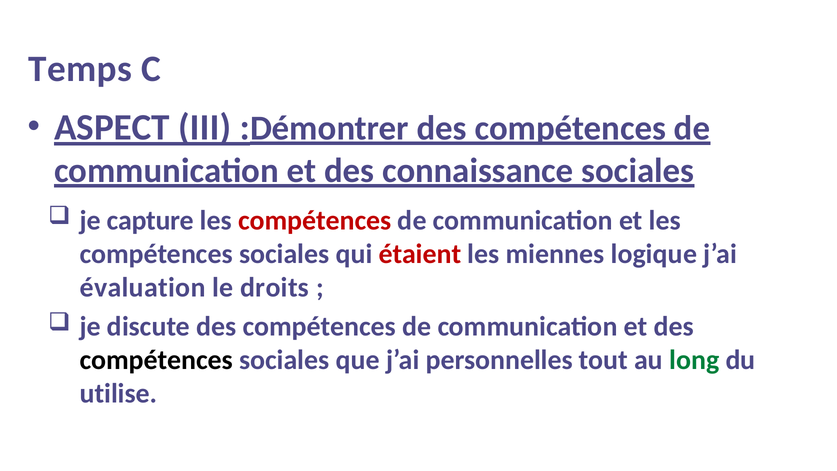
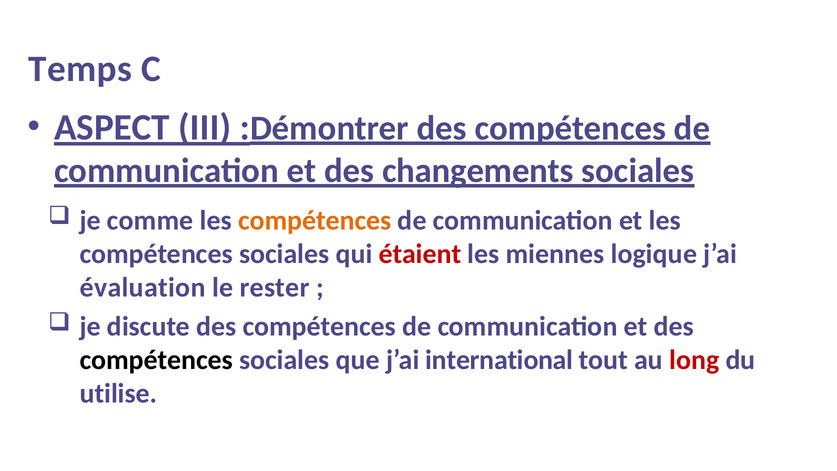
connaissance: connaissance -> changements
capture: capture -> comme
compétences at (315, 220) colour: red -> orange
droits: droits -> rester
personnelles: personnelles -> international
long colour: green -> red
